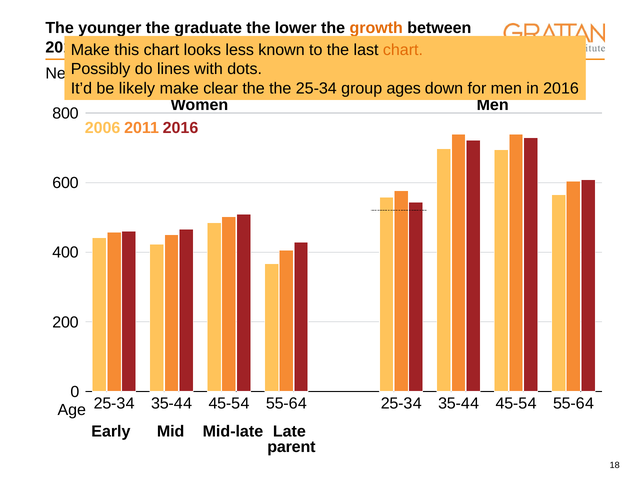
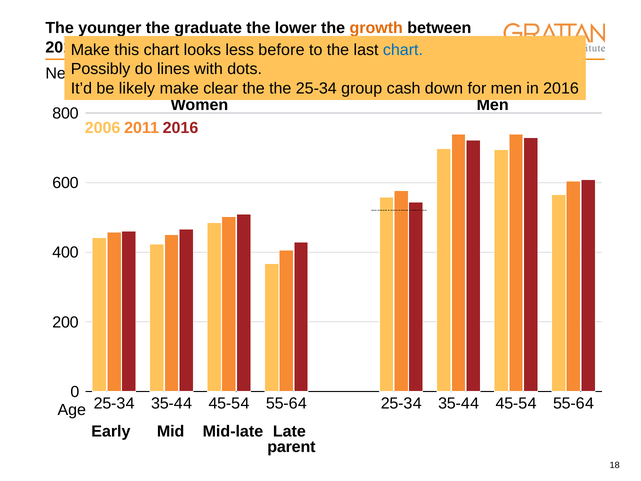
known: known -> before
chart at (403, 50) colour: orange -> blue
ages: ages -> cash
